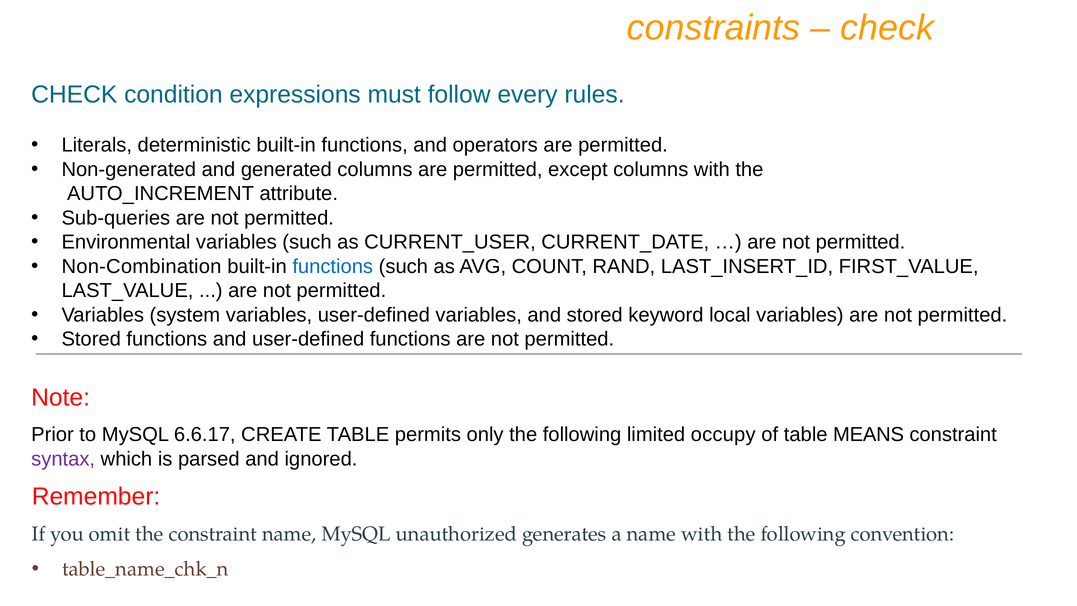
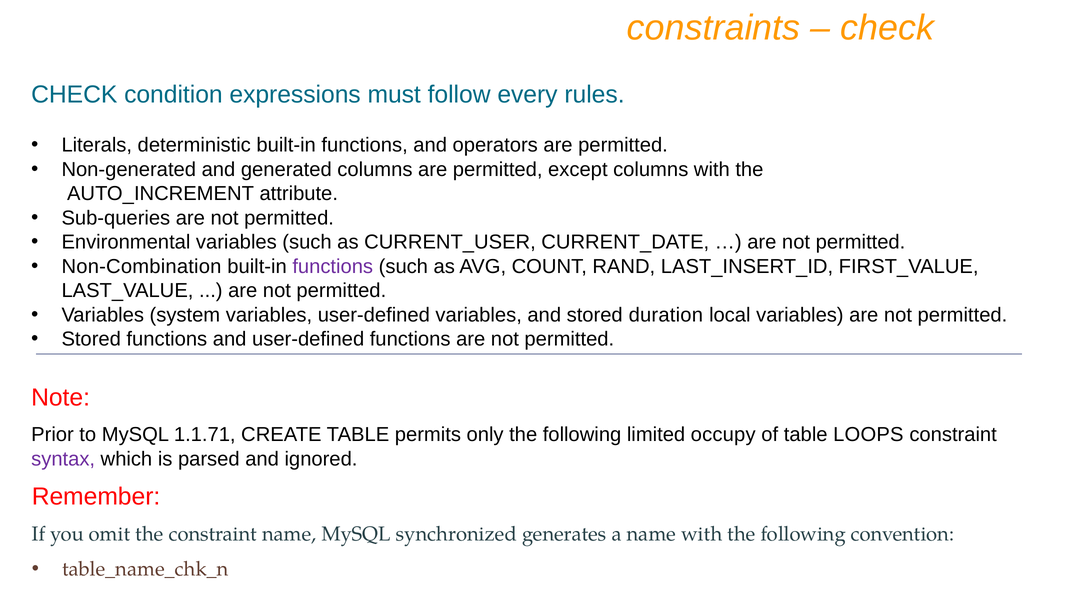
functions at (333, 266) colour: blue -> purple
keyword: keyword -> duration
6.6.17: 6.6.17 -> 1.1.71
MEANS: MEANS -> LOOPS
unauthorized: unauthorized -> synchronized
